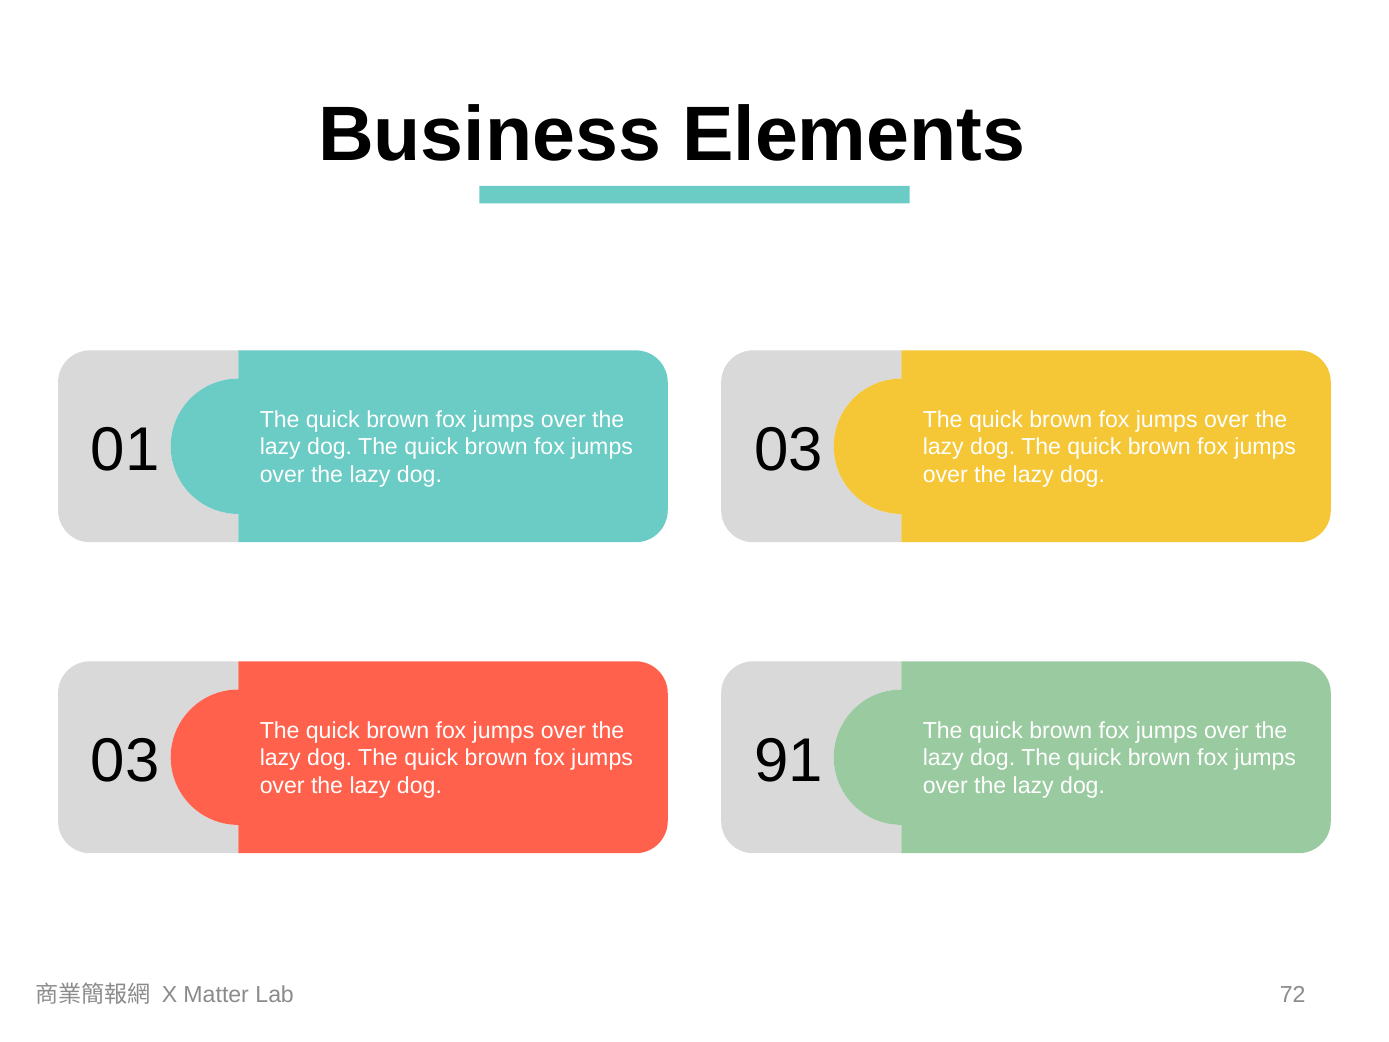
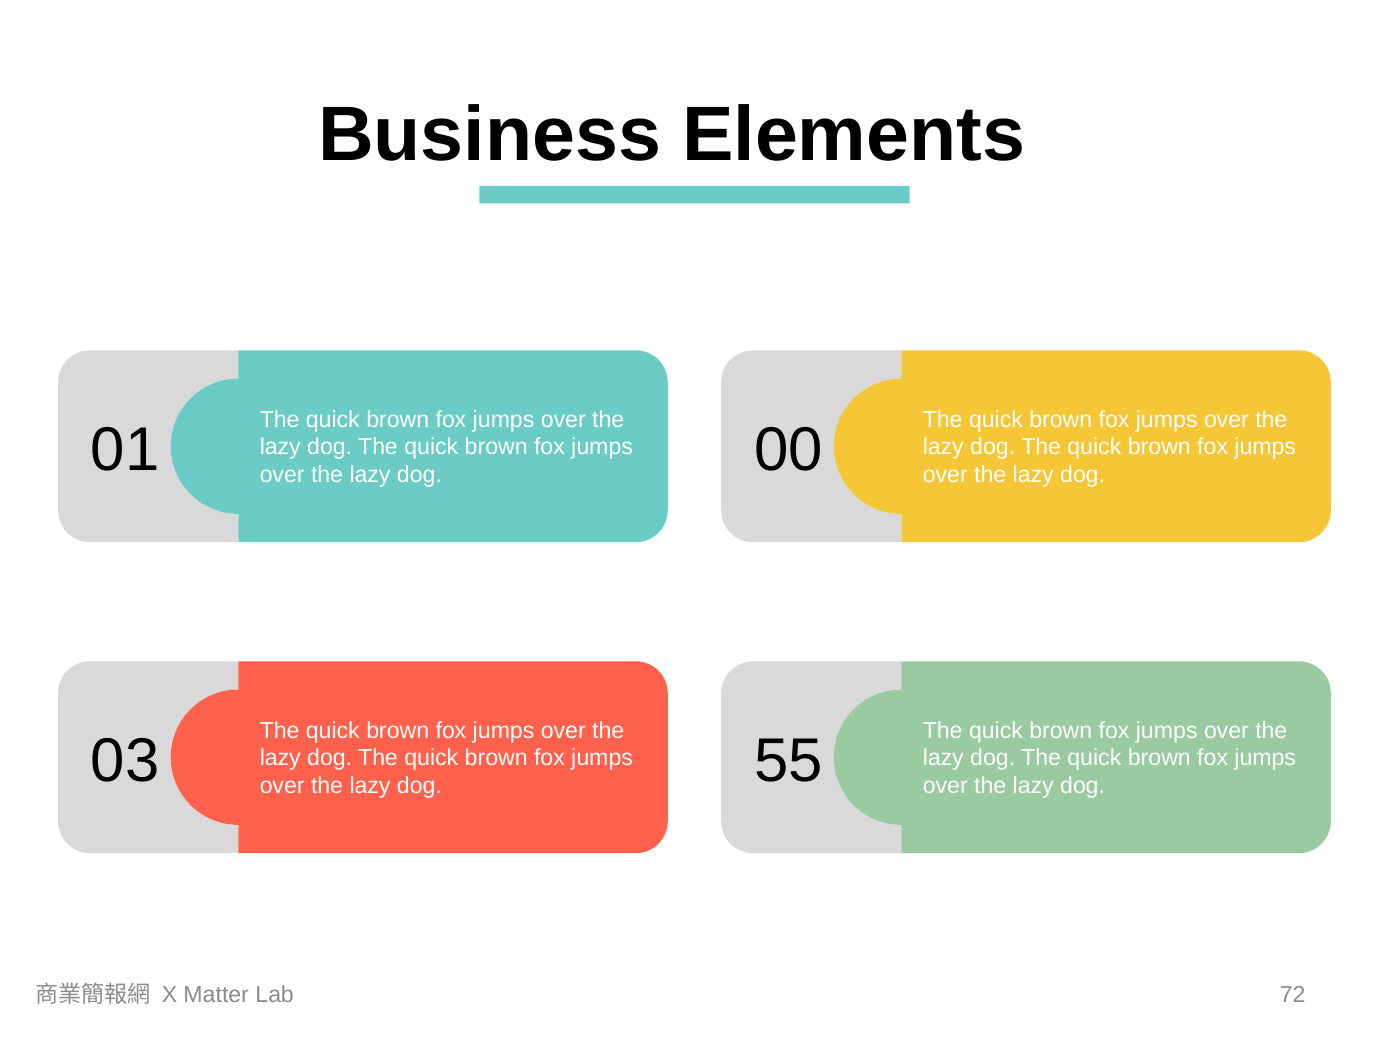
03 at (788, 450): 03 -> 00
91: 91 -> 55
